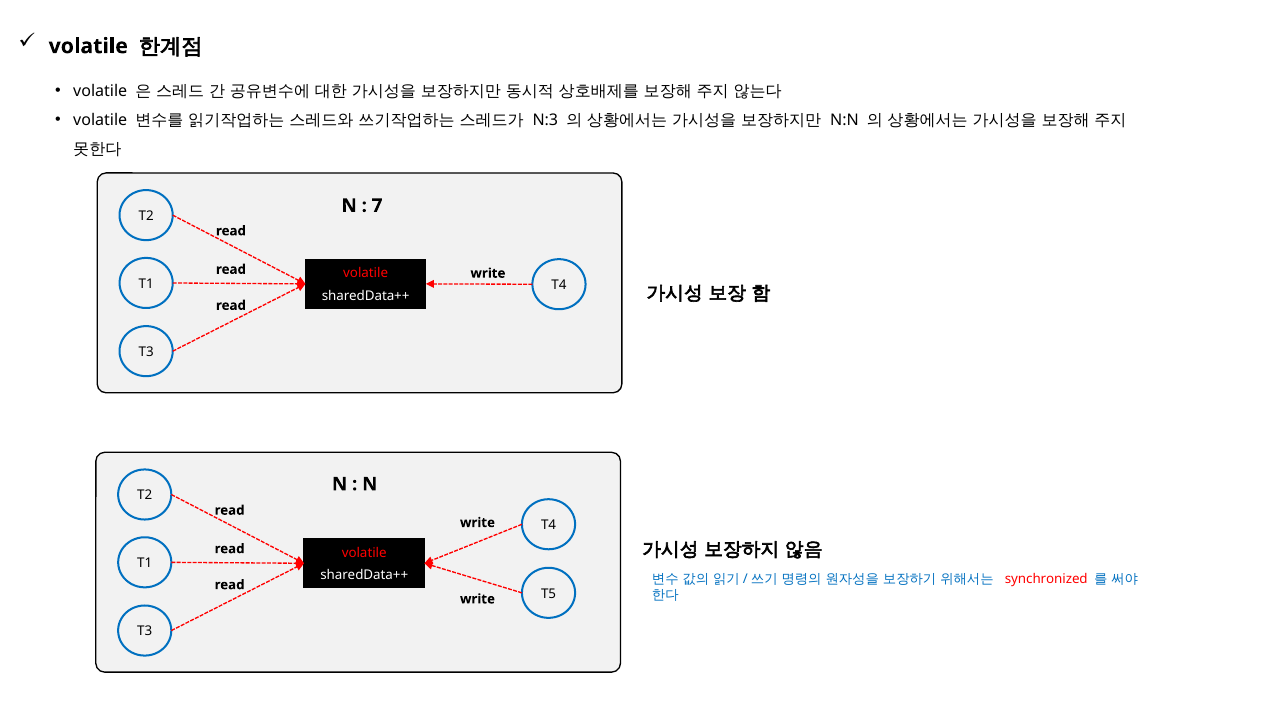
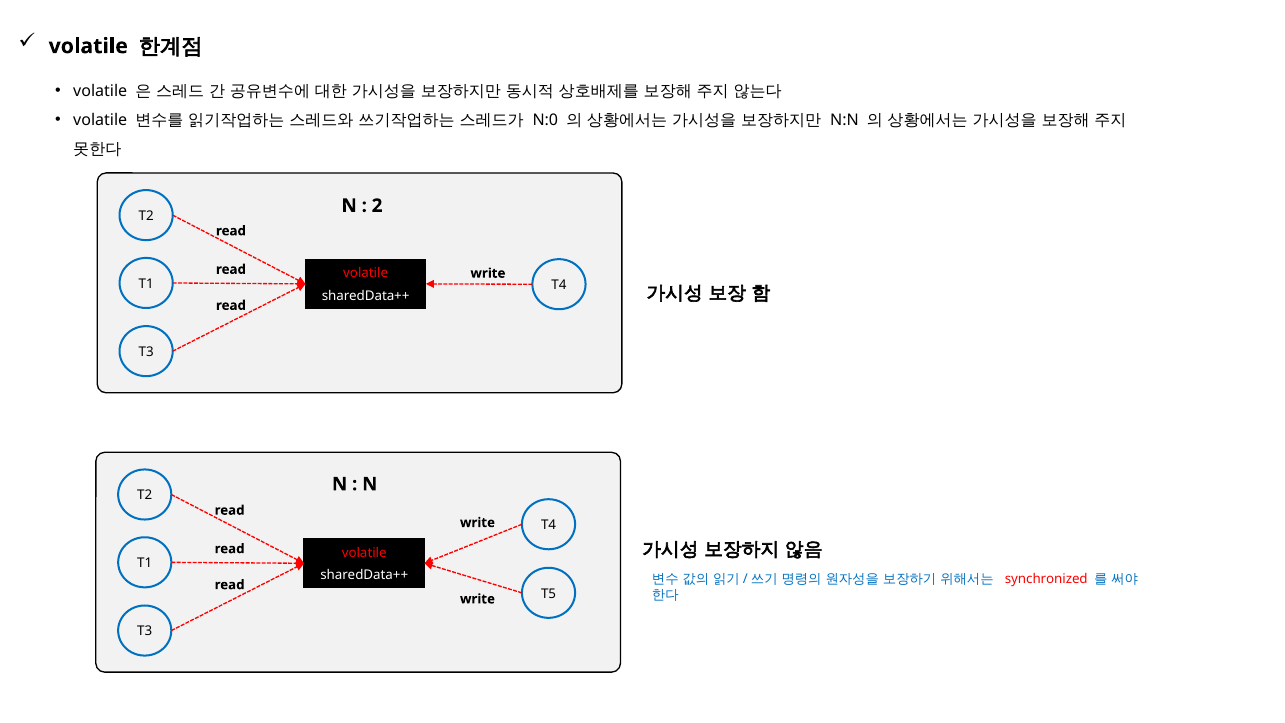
N:3: N:3 -> N:0
7: 7 -> 2
